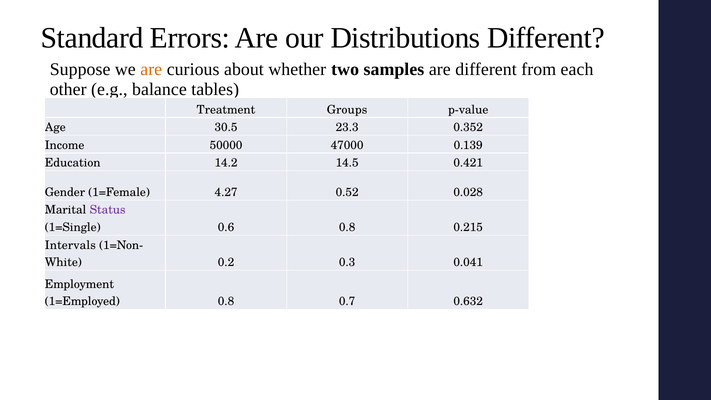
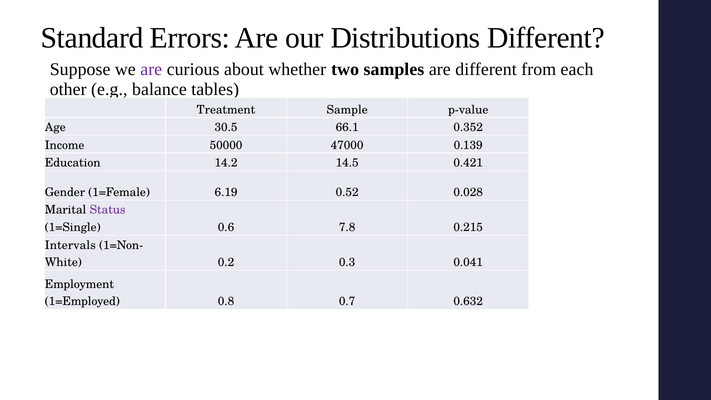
are at (151, 69) colour: orange -> purple
Groups: Groups -> Sample
23.3: 23.3 -> 66.1
4.27: 4.27 -> 6.19
0.6 0.8: 0.8 -> 7.8
